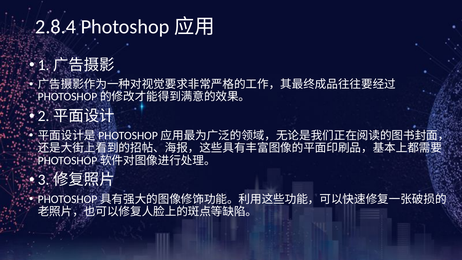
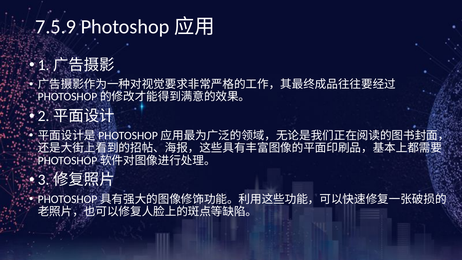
2.8.4: 2.8.4 -> 7.5.9
